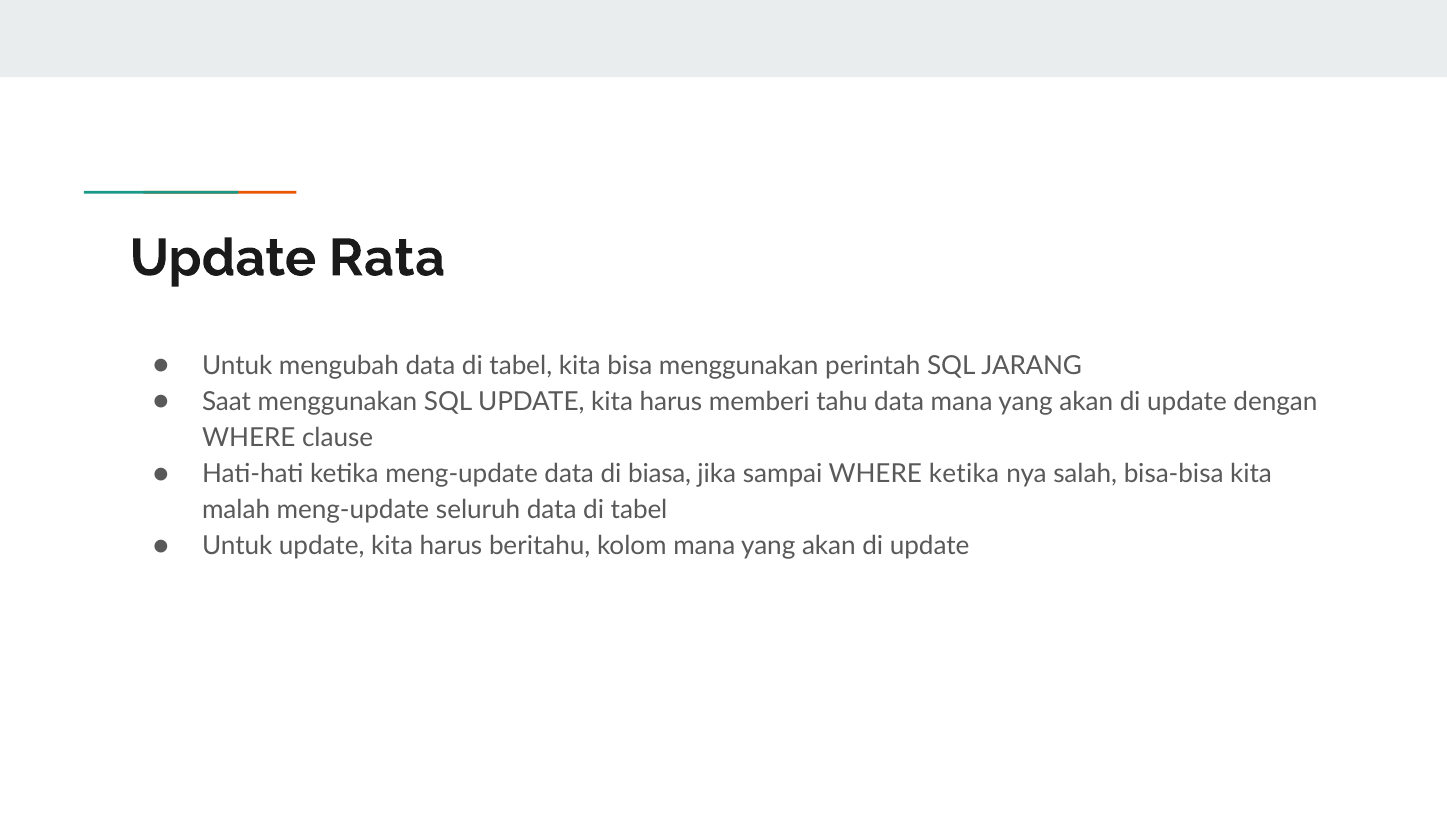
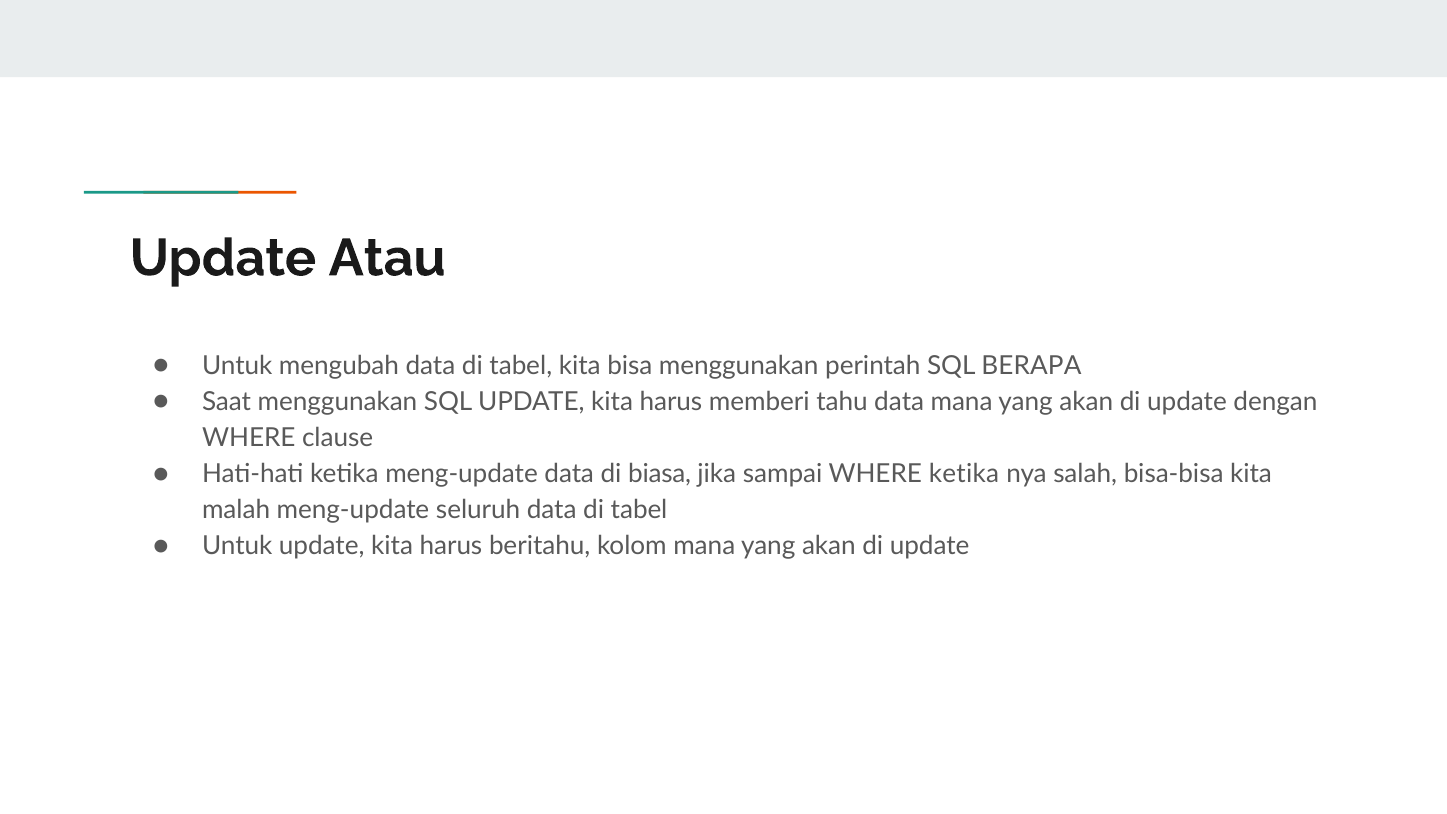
Rata: Rata -> Atau
JARANG: JARANG -> BERAPA
